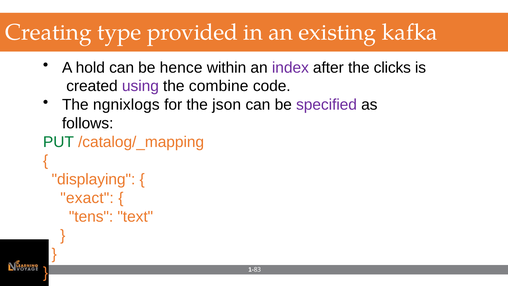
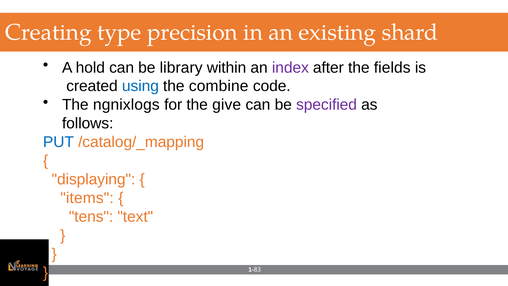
provided: provided -> precision
kafka: kafka -> shard
hence: hence -> library
clicks: clicks -> fields
using colour: purple -> blue
json: json -> give
PUT colour: green -> blue
exact: exact -> items
